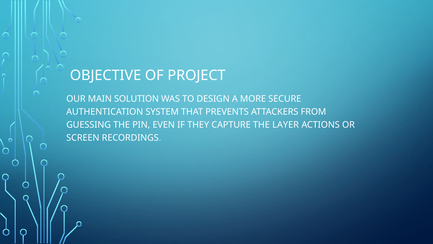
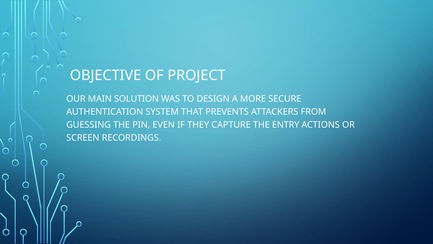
LAYER: LAYER -> ENTRY
